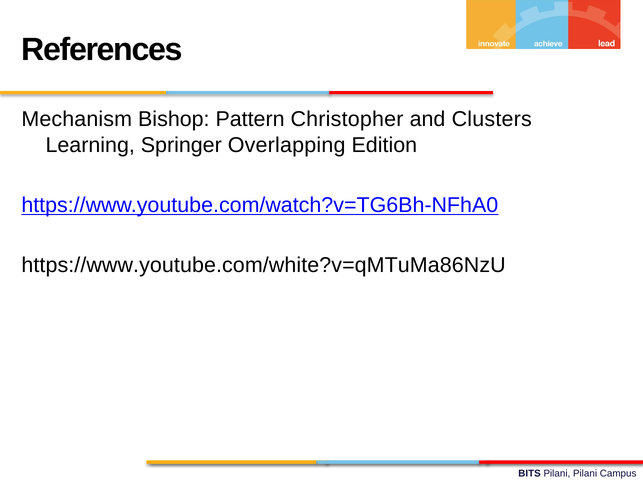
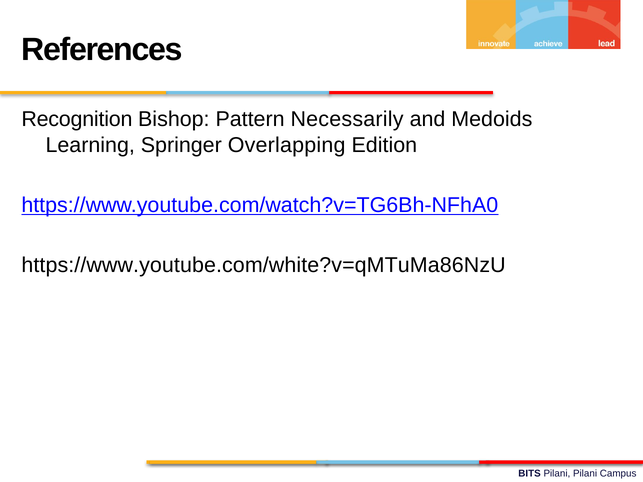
Mechanism: Mechanism -> Recognition
Christopher: Christopher -> Necessarily
Clusters: Clusters -> Medoids
